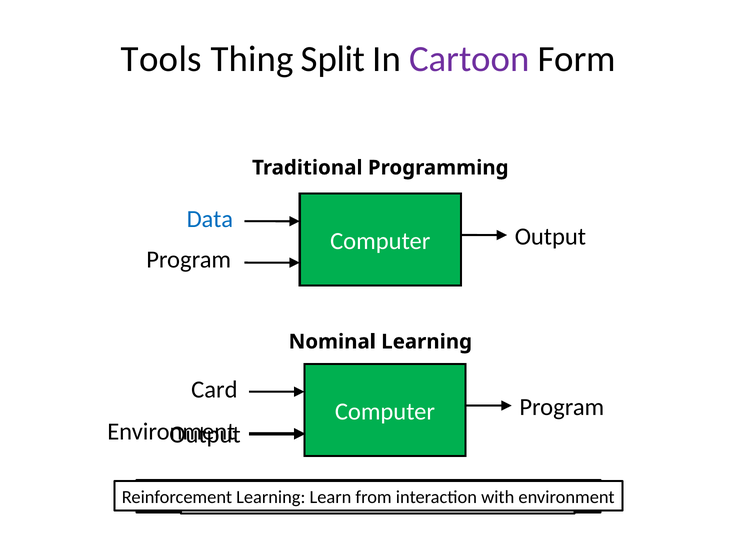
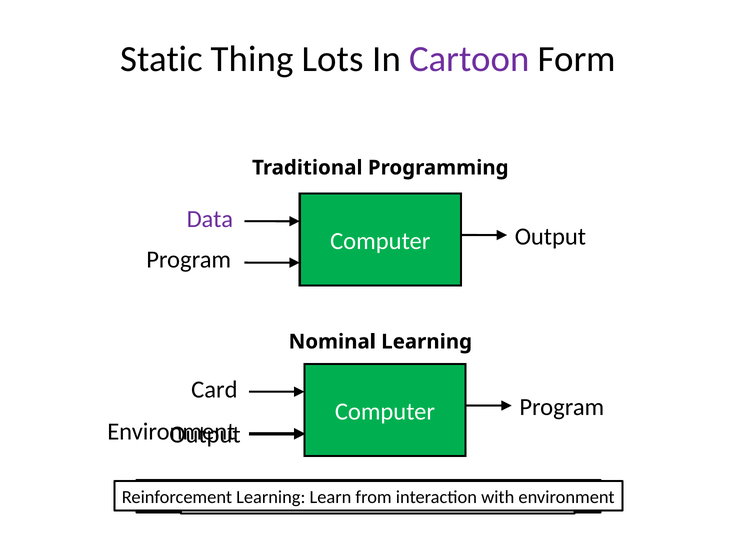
Tools: Tools -> Static
Split: Split -> Lots
Data colour: blue -> purple
